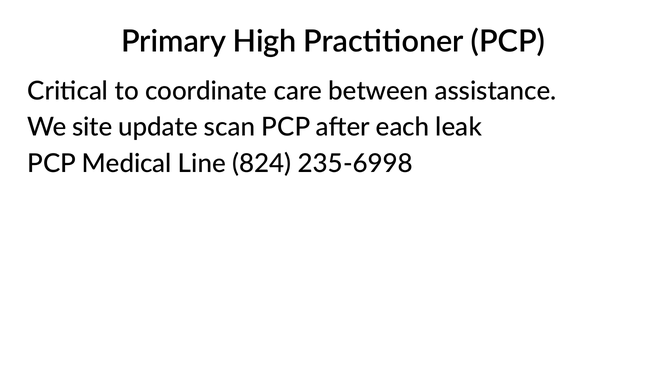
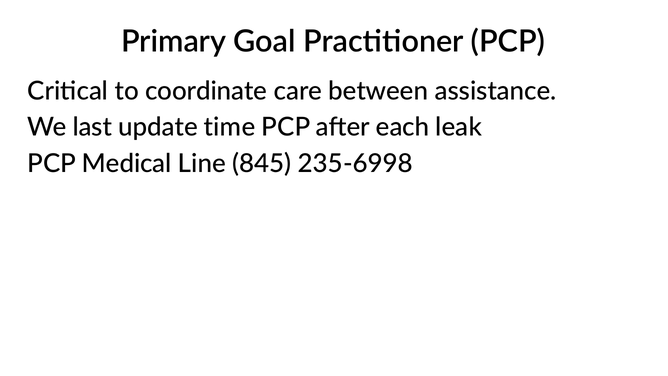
High: High -> Goal
site: site -> last
scan: scan -> time
824: 824 -> 845
